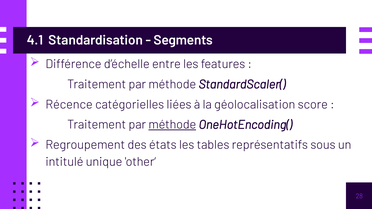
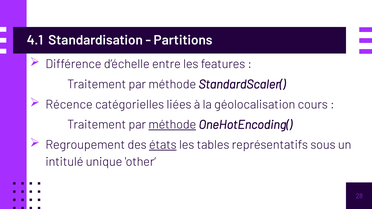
Segments: Segments -> Partitions
score: score -> cours
états underline: none -> present
